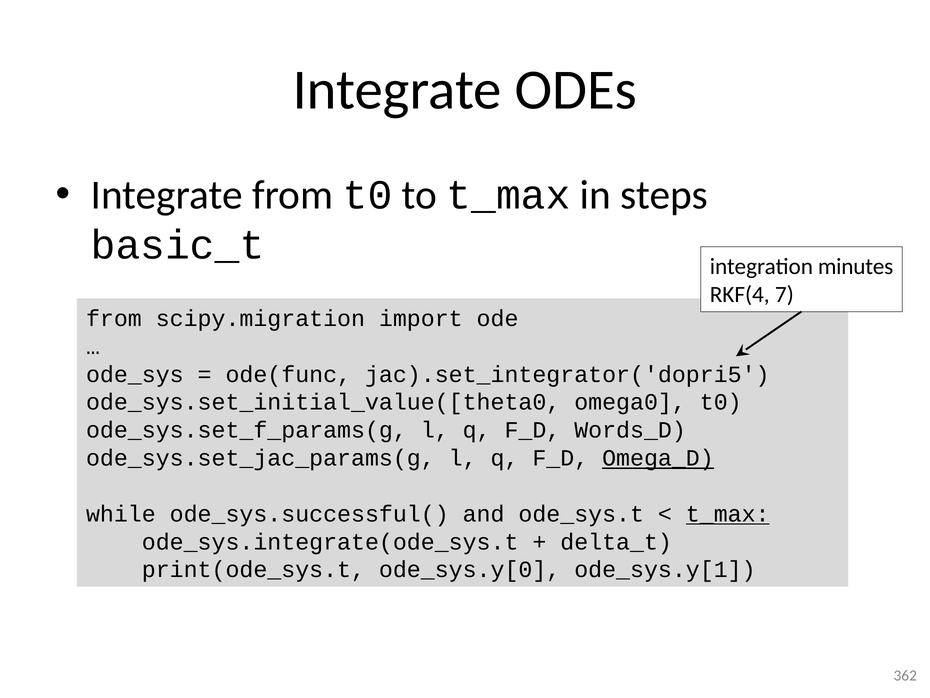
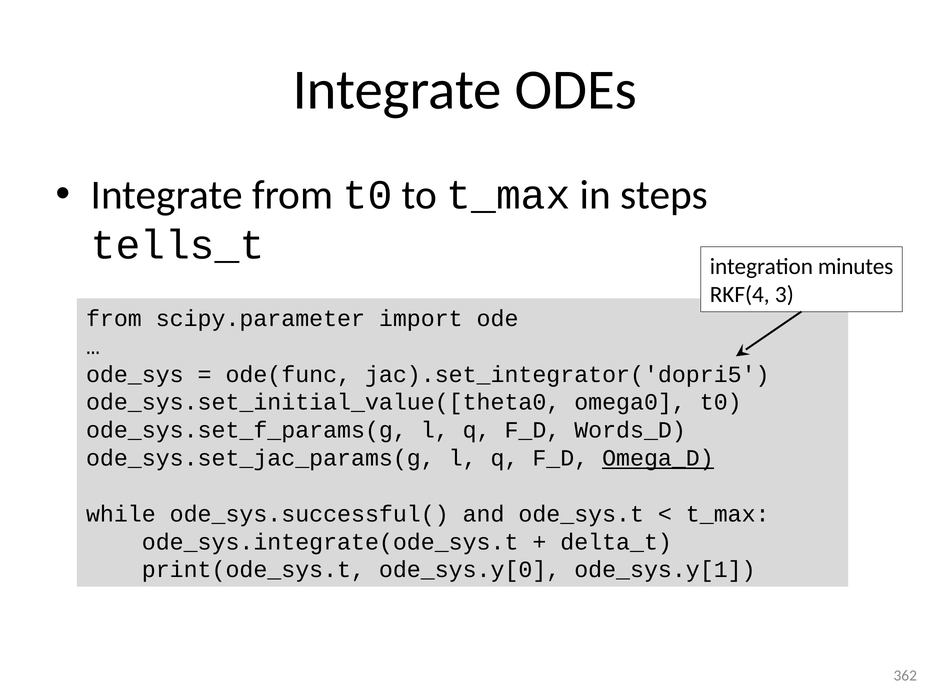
basic_t: basic_t -> tells_t
7: 7 -> 3
scipy.migration: scipy.migration -> scipy.parameter
t_max at (728, 514) underline: present -> none
